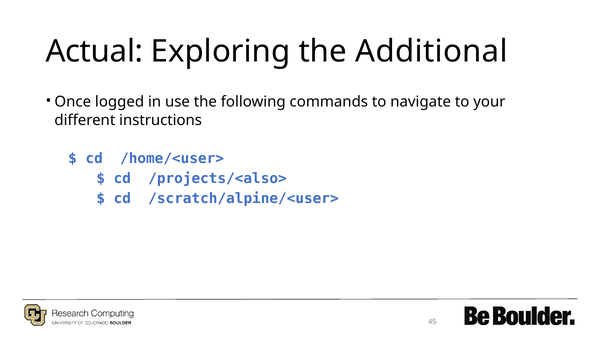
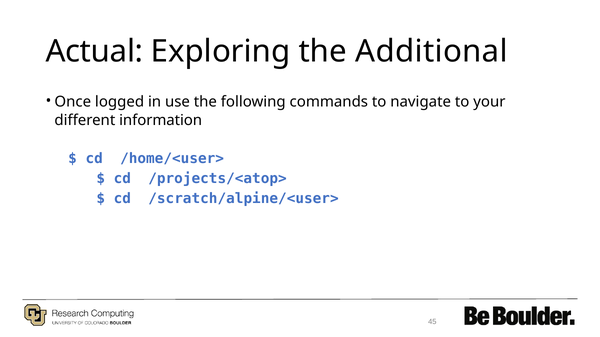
instructions: instructions -> information
/projects/<also>: /projects/<also> -> /projects/<atop>
